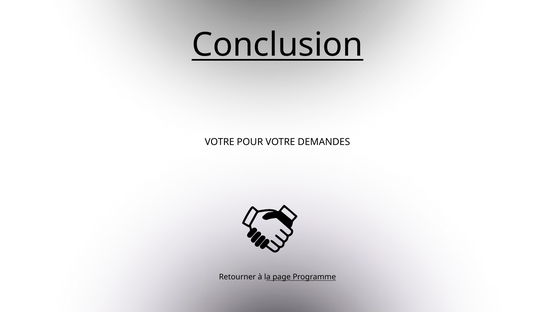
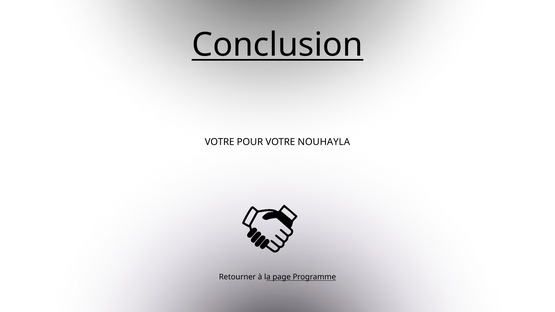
DEMANDES: DEMANDES -> NOUHAYLA
